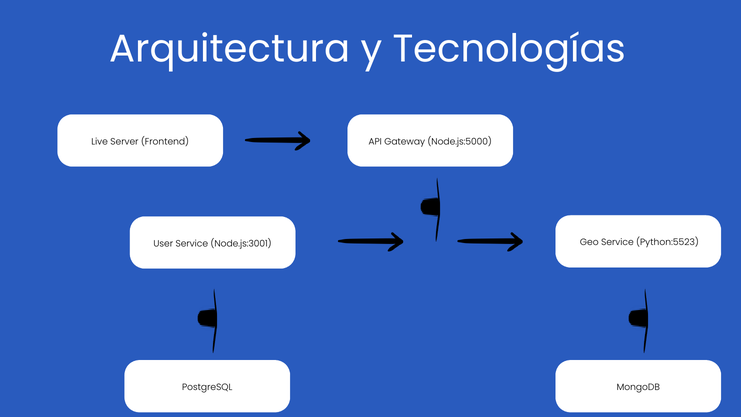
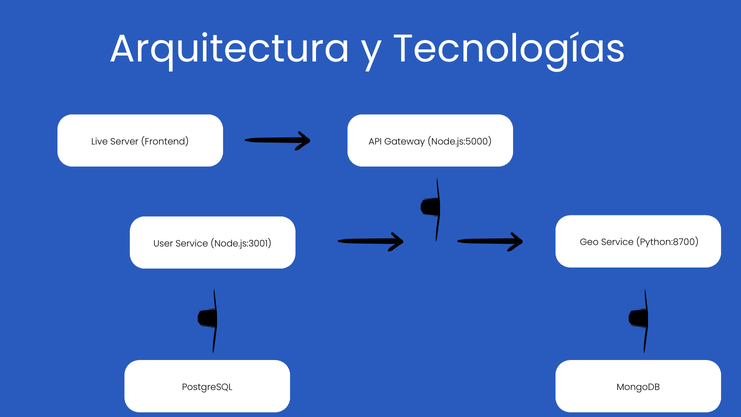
Python:5523: Python:5523 -> Python:8700
